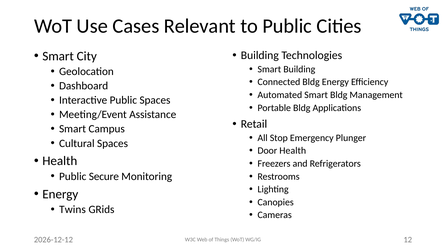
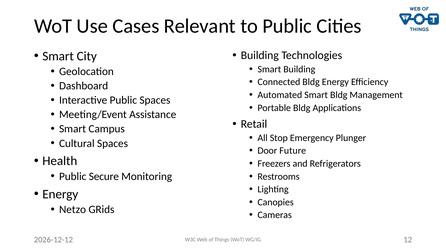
Door Health: Health -> Future
Twins: Twins -> Netzo
